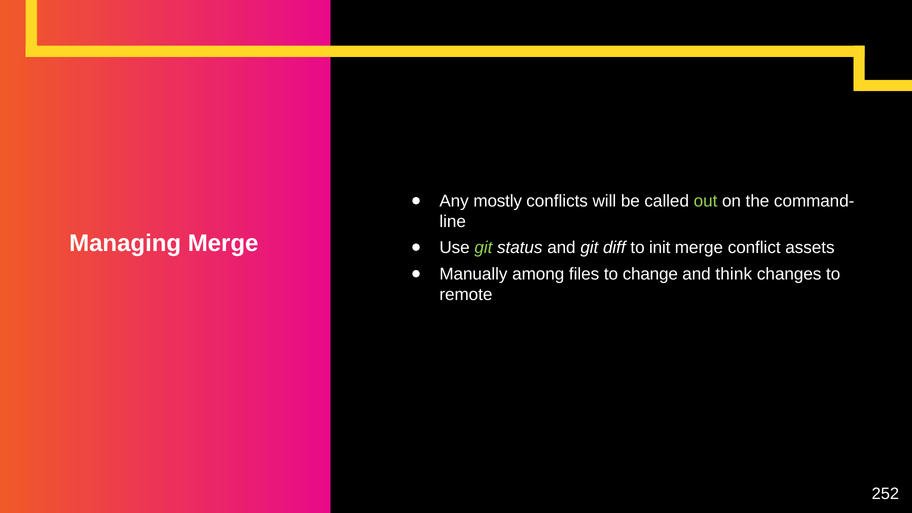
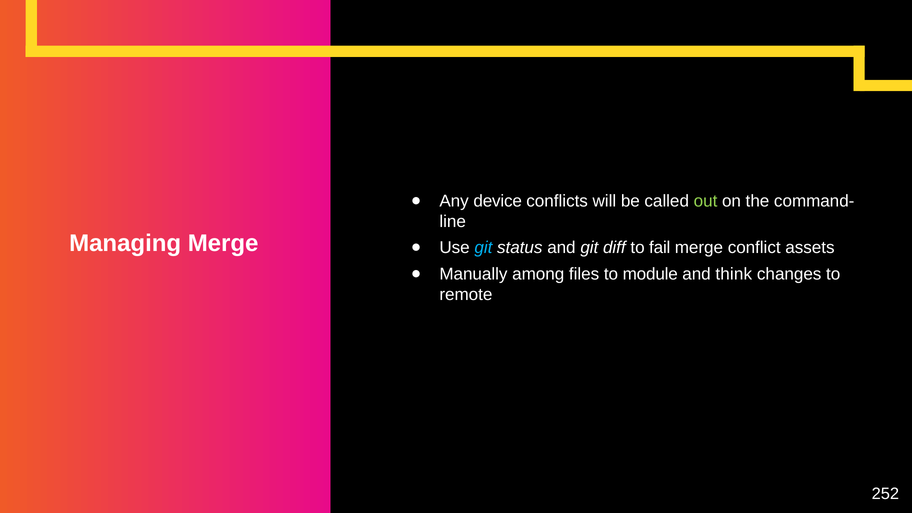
mostly: mostly -> device
git at (483, 248) colour: light green -> light blue
init: init -> fail
change: change -> module
